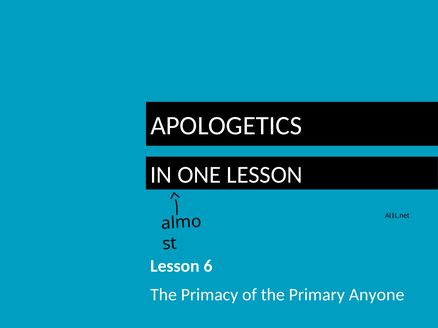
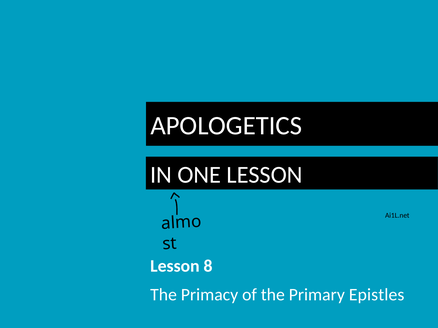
6: 6 -> 8
Anyone: Anyone -> Epistles
